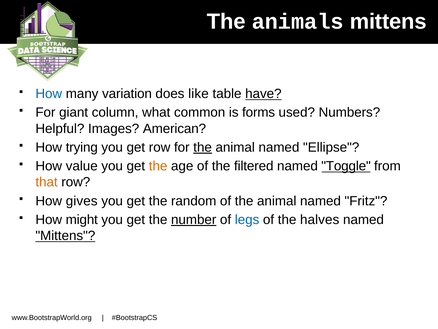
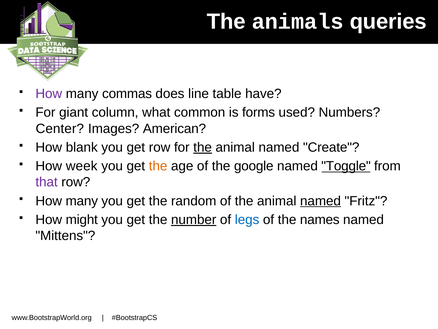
animals mittens: mittens -> queries
How at (49, 94) colour: blue -> purple
variation: variation -> commas
like: like -> line
have underline: present -> none
Helpful: Helpful -> Center
trying: trying -> blank
Ellipse: Ellipse -> Create
value: value -> week
filtered: filtered -> google
that colour: orange -> purple
gives at (82, 201): gives -> many
named at (320, 201) underline: none -> present
halves: halves -> names
Mittens at (65, 235) underline: present -> none
